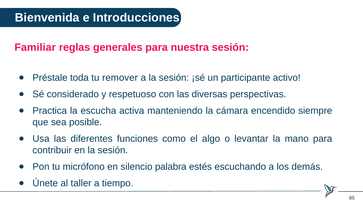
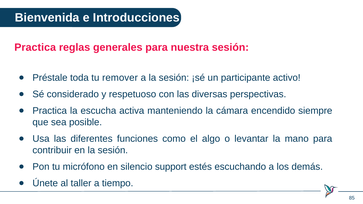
Familiar at (35, 47): Familiar -> Practica
palabra: palabra -> support
